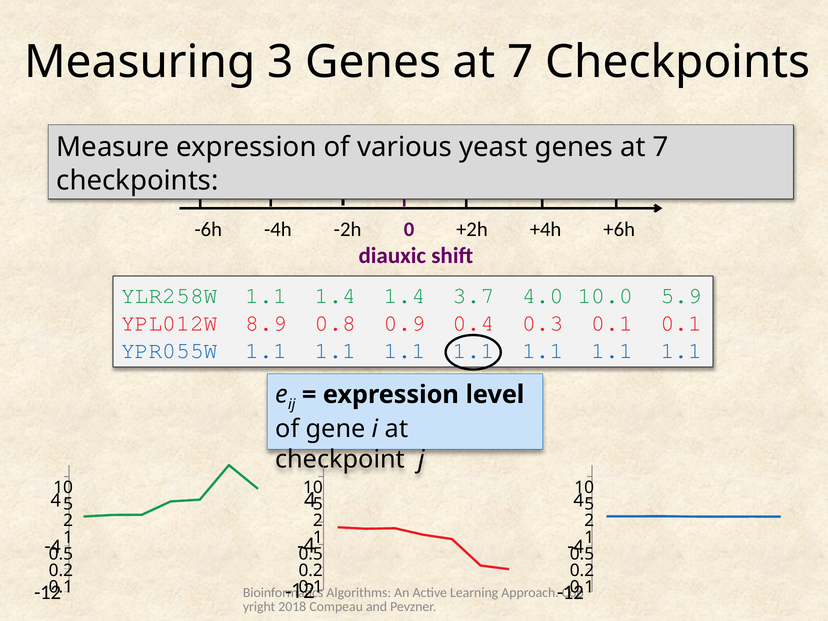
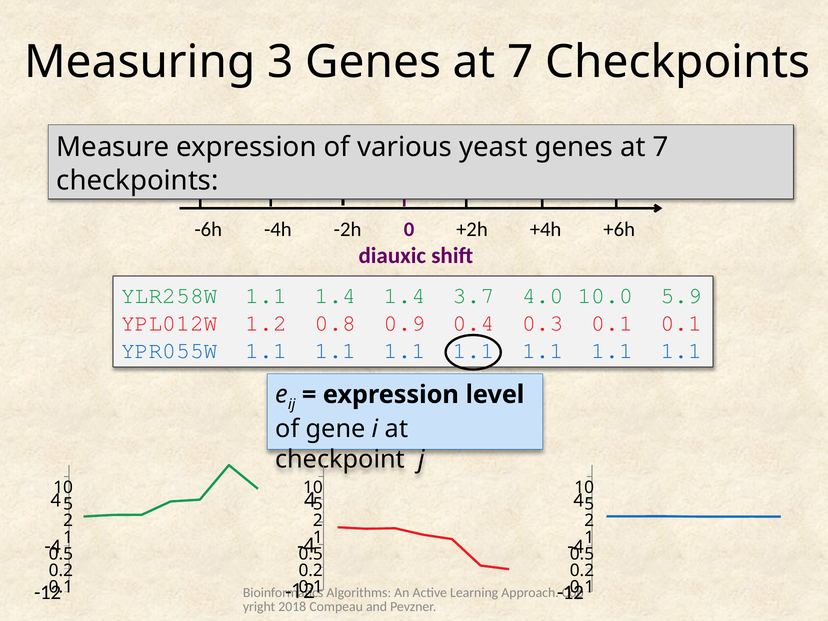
8.9: 8.9 -> 1.2
